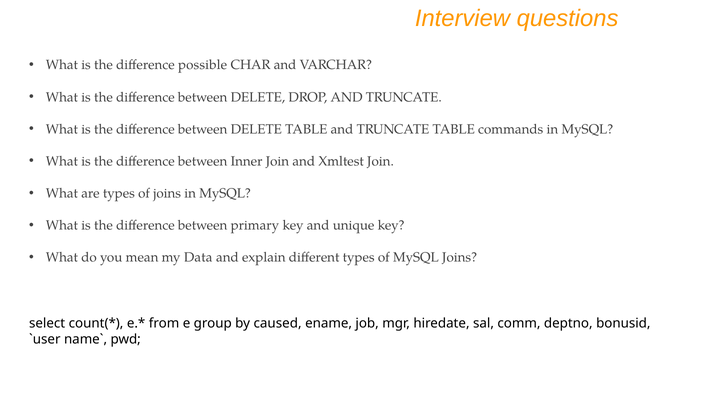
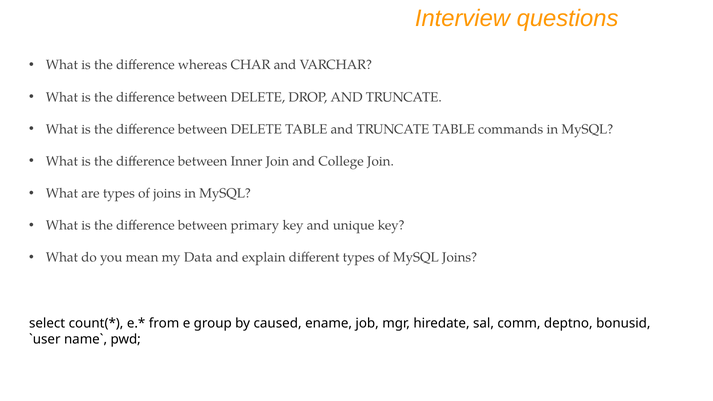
possible: possible -> whereas
Xmltest: Xmltest -> College
